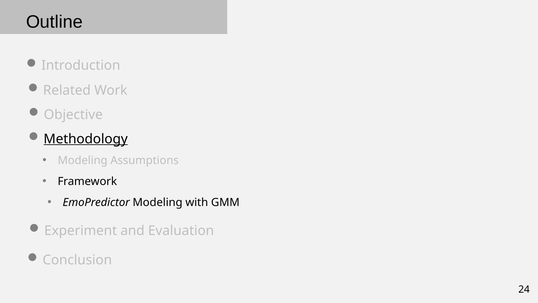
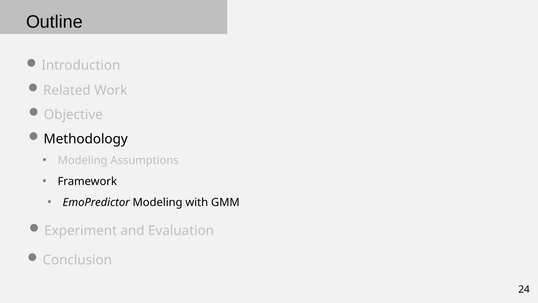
Methodology underline: present -> none
